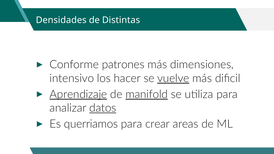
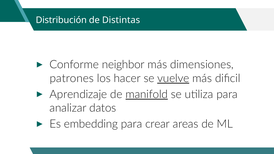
Densidades: Densidades -> Distribución
patrones: patrones -> neighbor
intensivo: intensivo -> patrones
Aprendizaje underline: present -> none
datos underline: present -> none
querriamos: querriamos -> embedding
